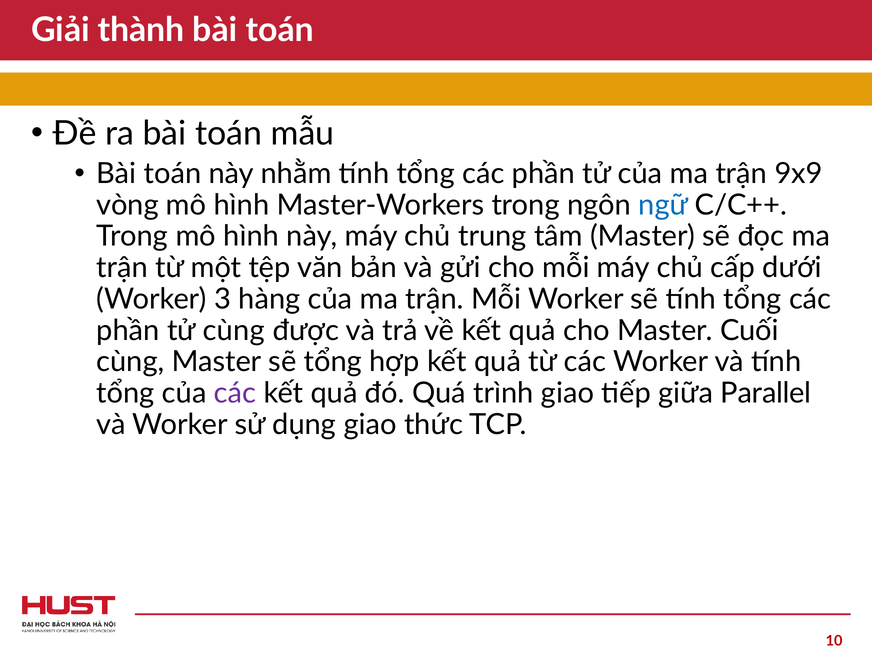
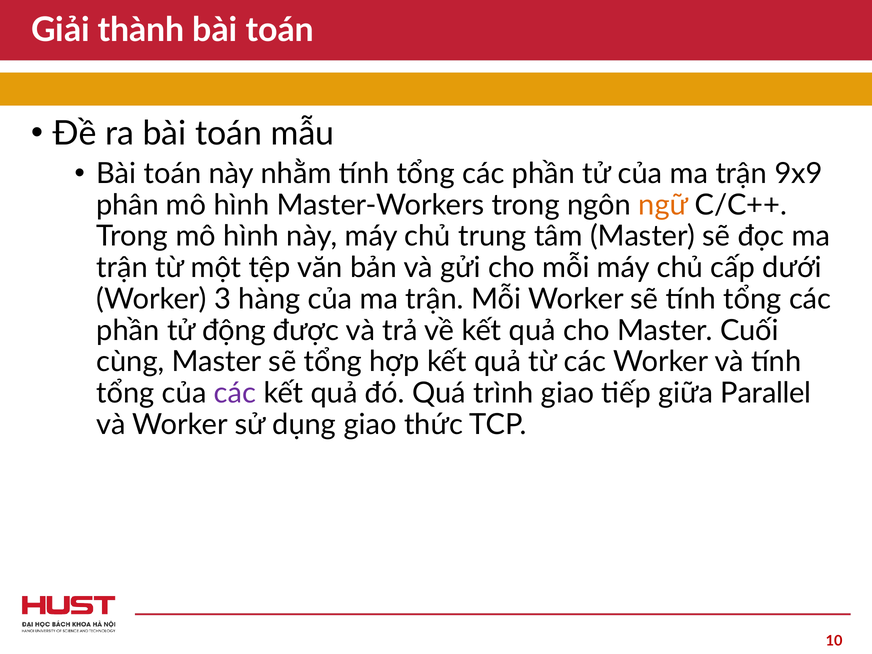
vòng: vòng -> phân
ngữ colour: blue -> orange
tử cùng: cùng -> động
